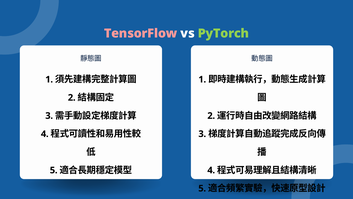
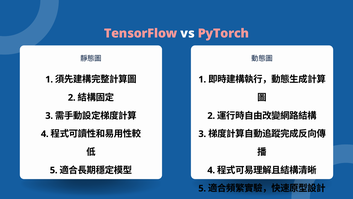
PyTorch colour: light green -> pink
